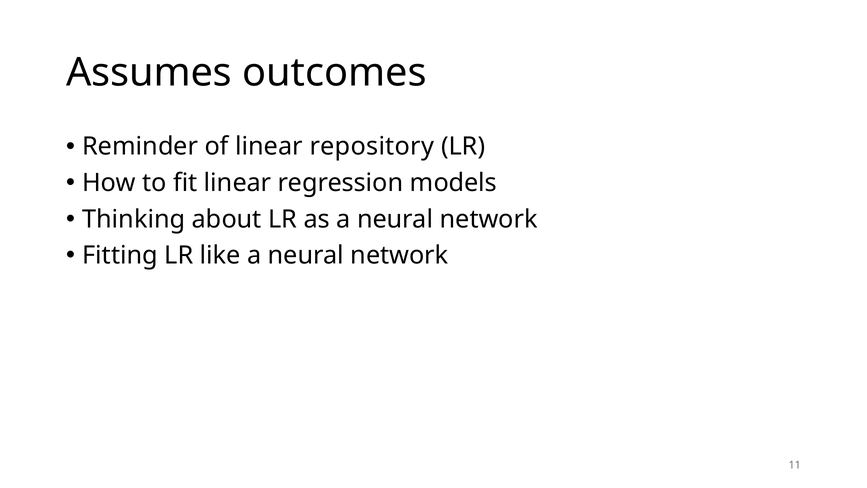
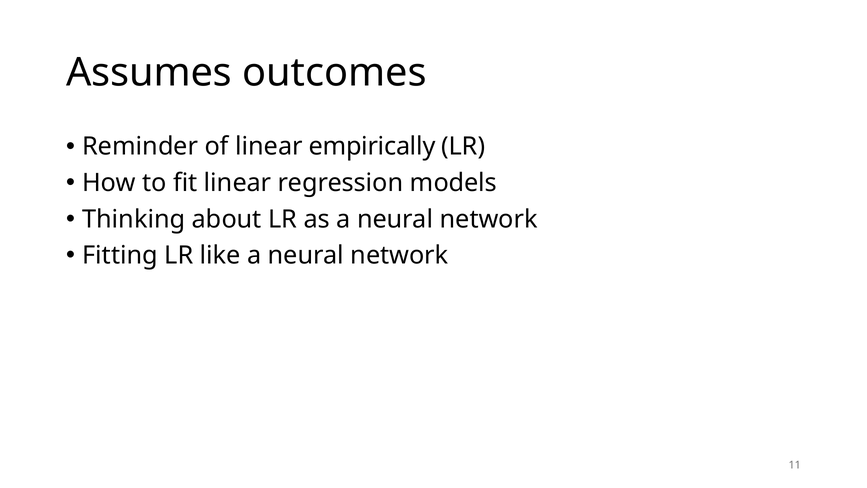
repository: repository -> empirically
